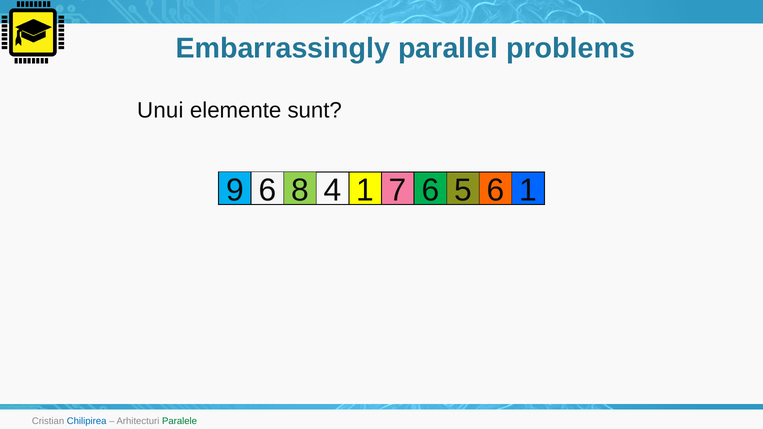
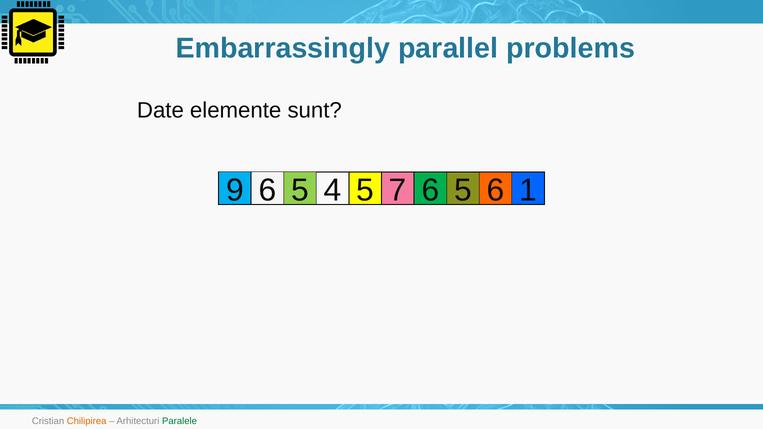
Unui: Unui -> Date
9 6 8: 8 -> 5
4 1: 1 -> 5
Chilipirea colour: blue -> orange
